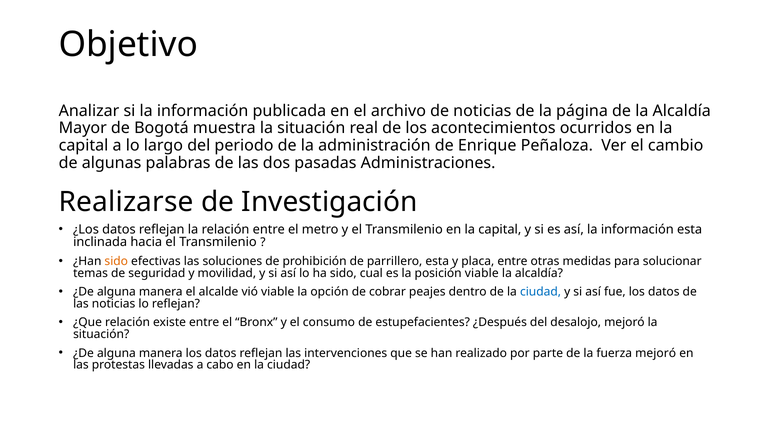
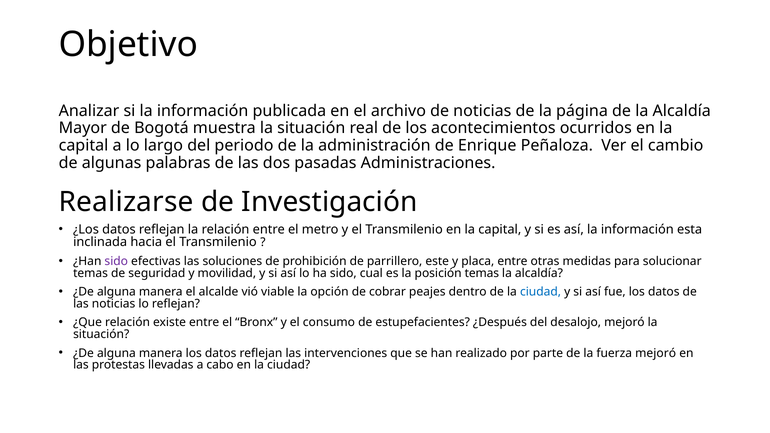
sido at (116, 261) colour: orange -> purple
parrillero esta: esta -> este
posición viable: viable -> temas
